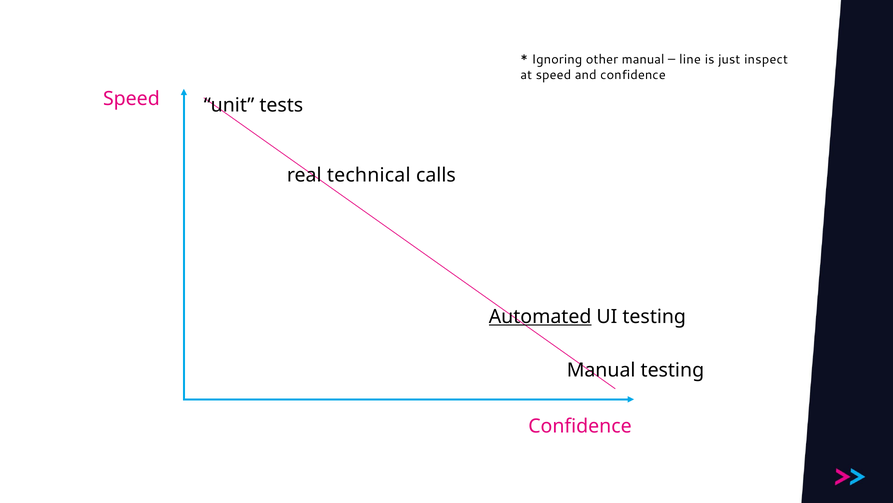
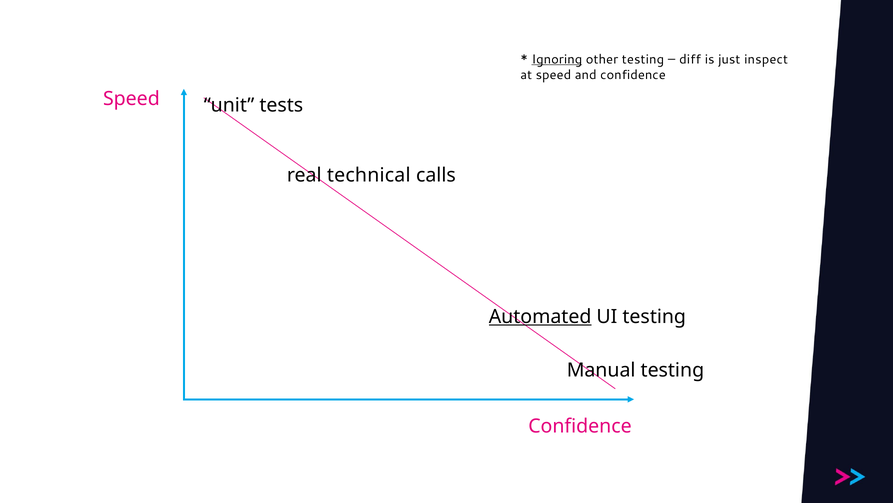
Ignoring underline: none -> present
other manual: manual -> testing
line: line -> diff
